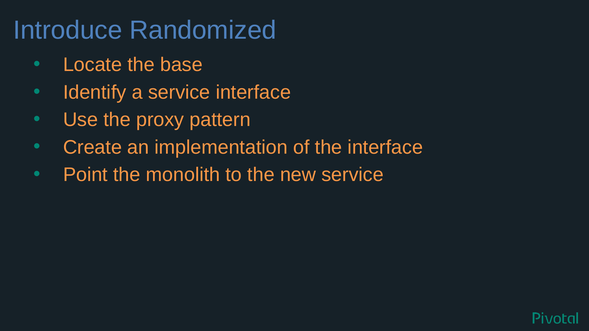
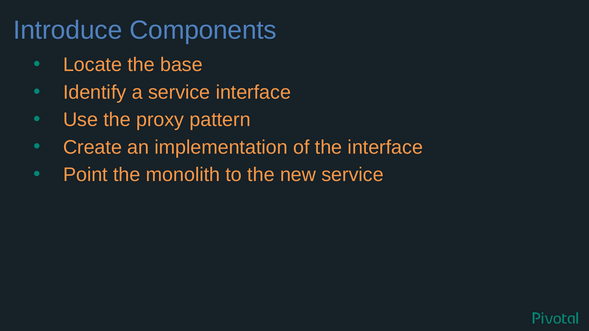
Randomized: Randomized -> Components
